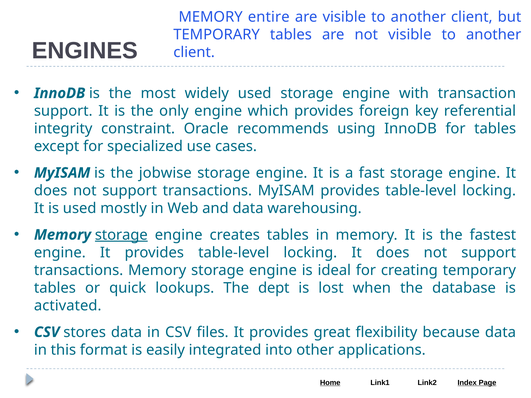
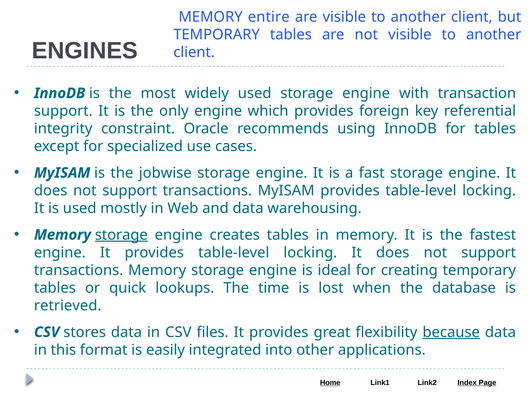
dept: dept -> time
activated: activated -> retrieved
because underline: none -> present
